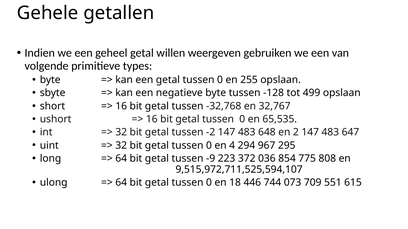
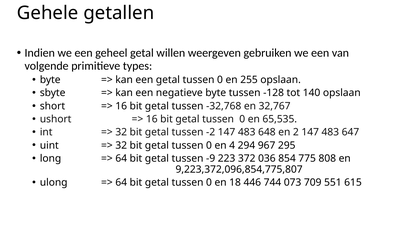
499: 499 -> 140
9,515,972,711,525,594,107: 9,515,972,711,525,594,107 -> 9,223,372,096,854,775,807
